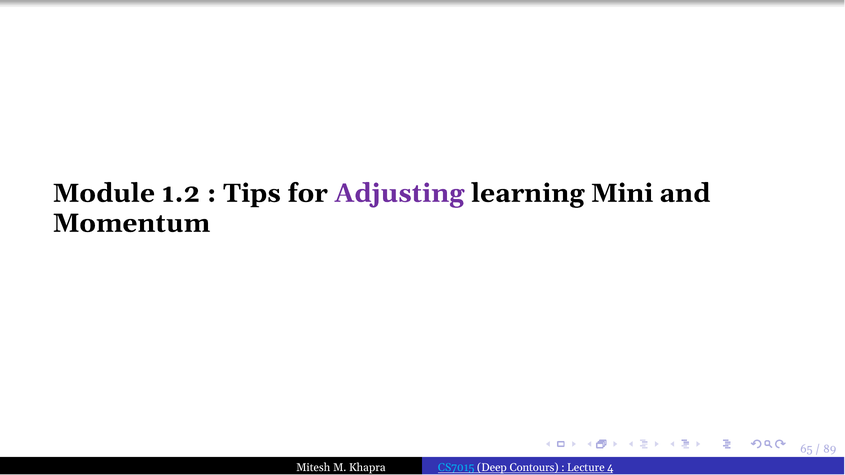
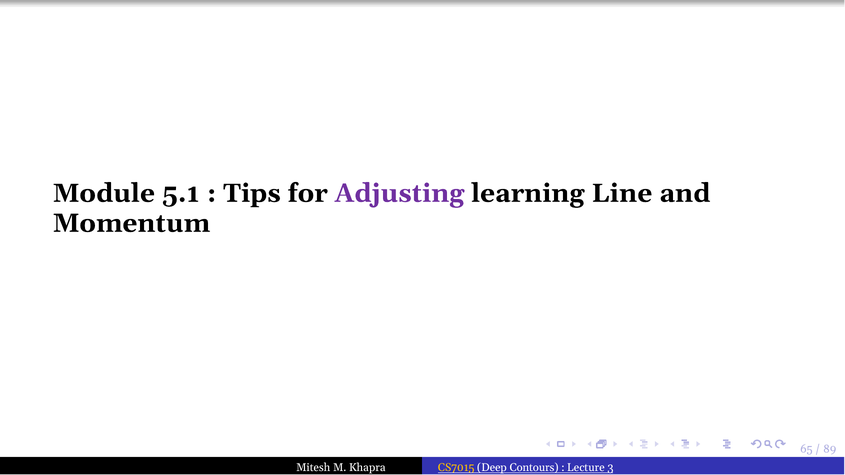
1.2: 1.2 -> 5.1
Mini: Mini -> Line
CS7015 colour: light blue -> yellow
4: 4 -> 3
